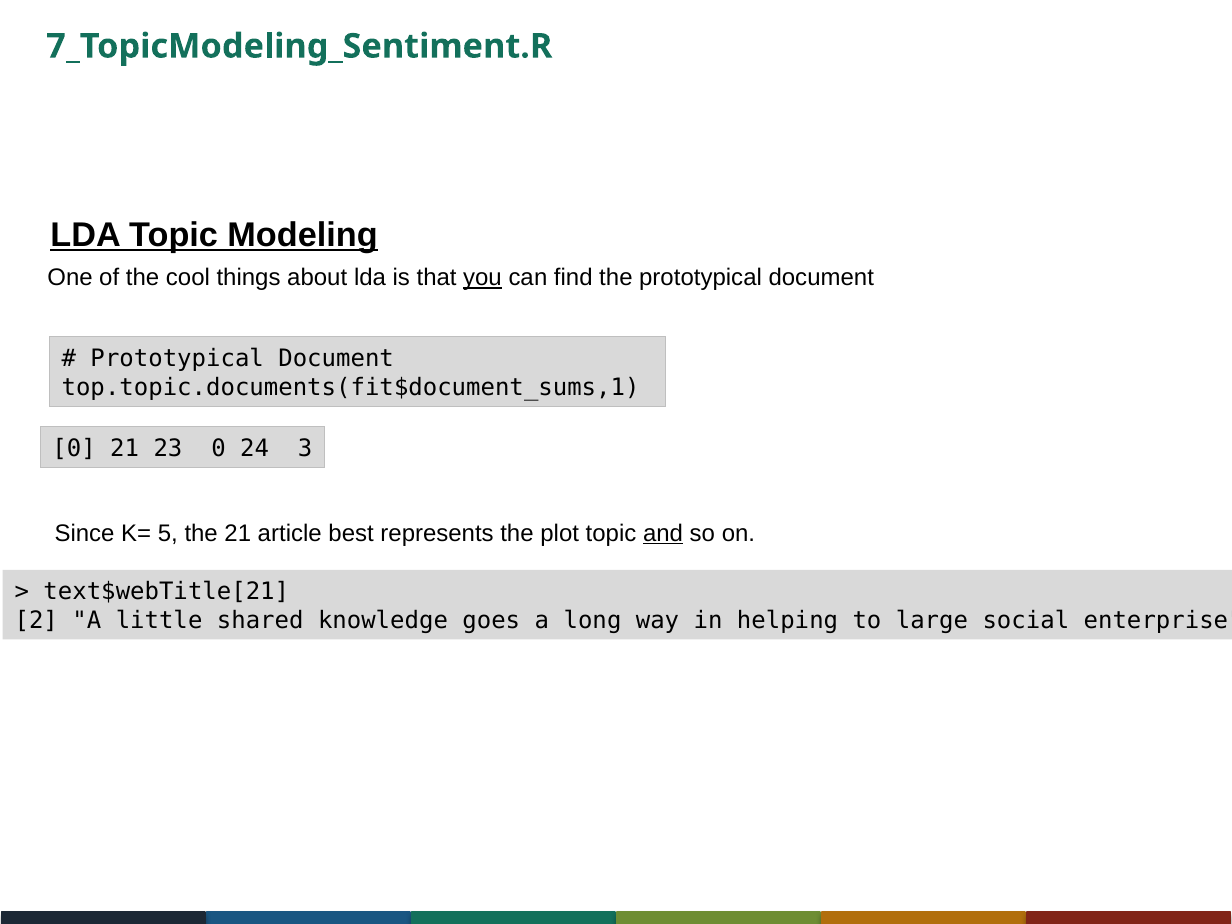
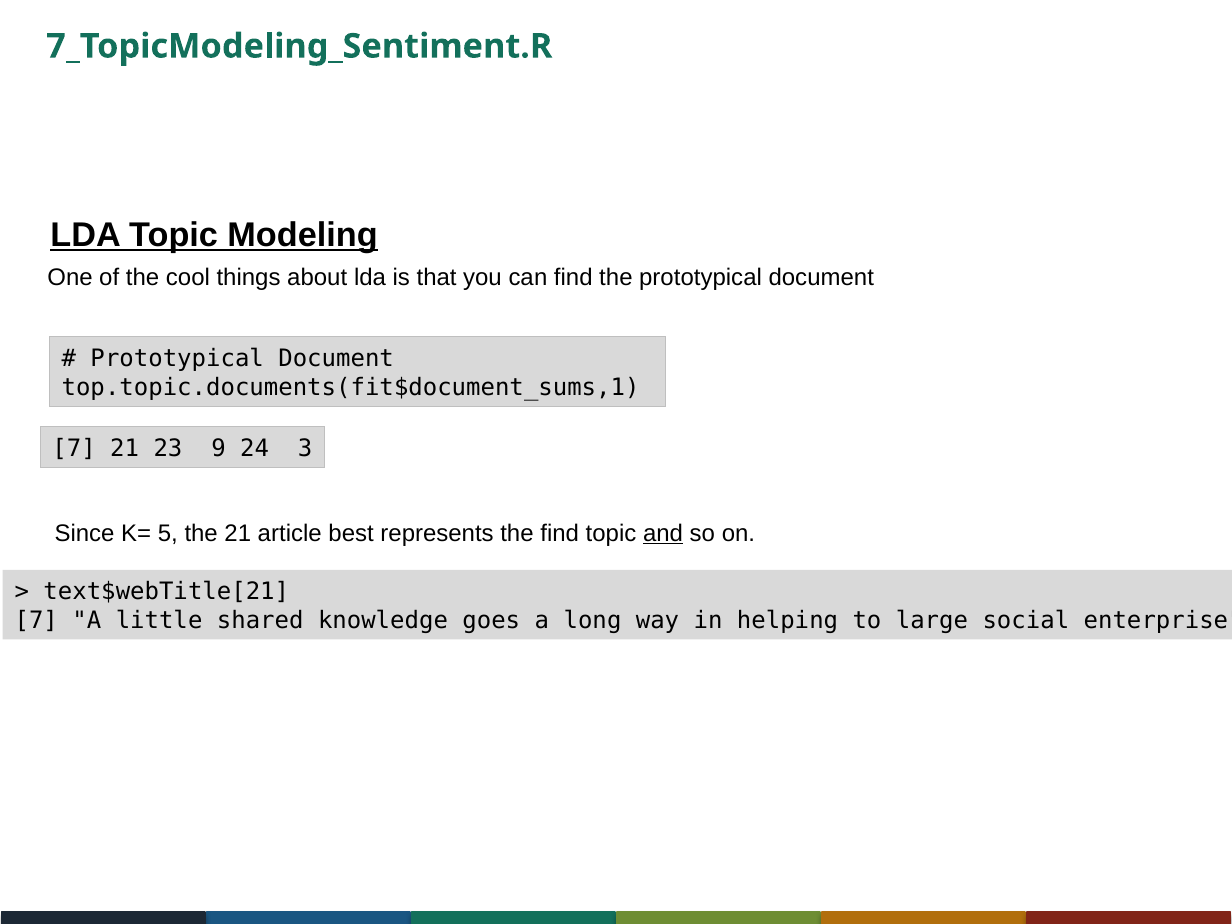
you underline: present -> none
0 at (74, 449): 0 -> 7
23 0: 0 -> 9
the plot: plot -> find
2 at (36, 621): 2 -> 7
